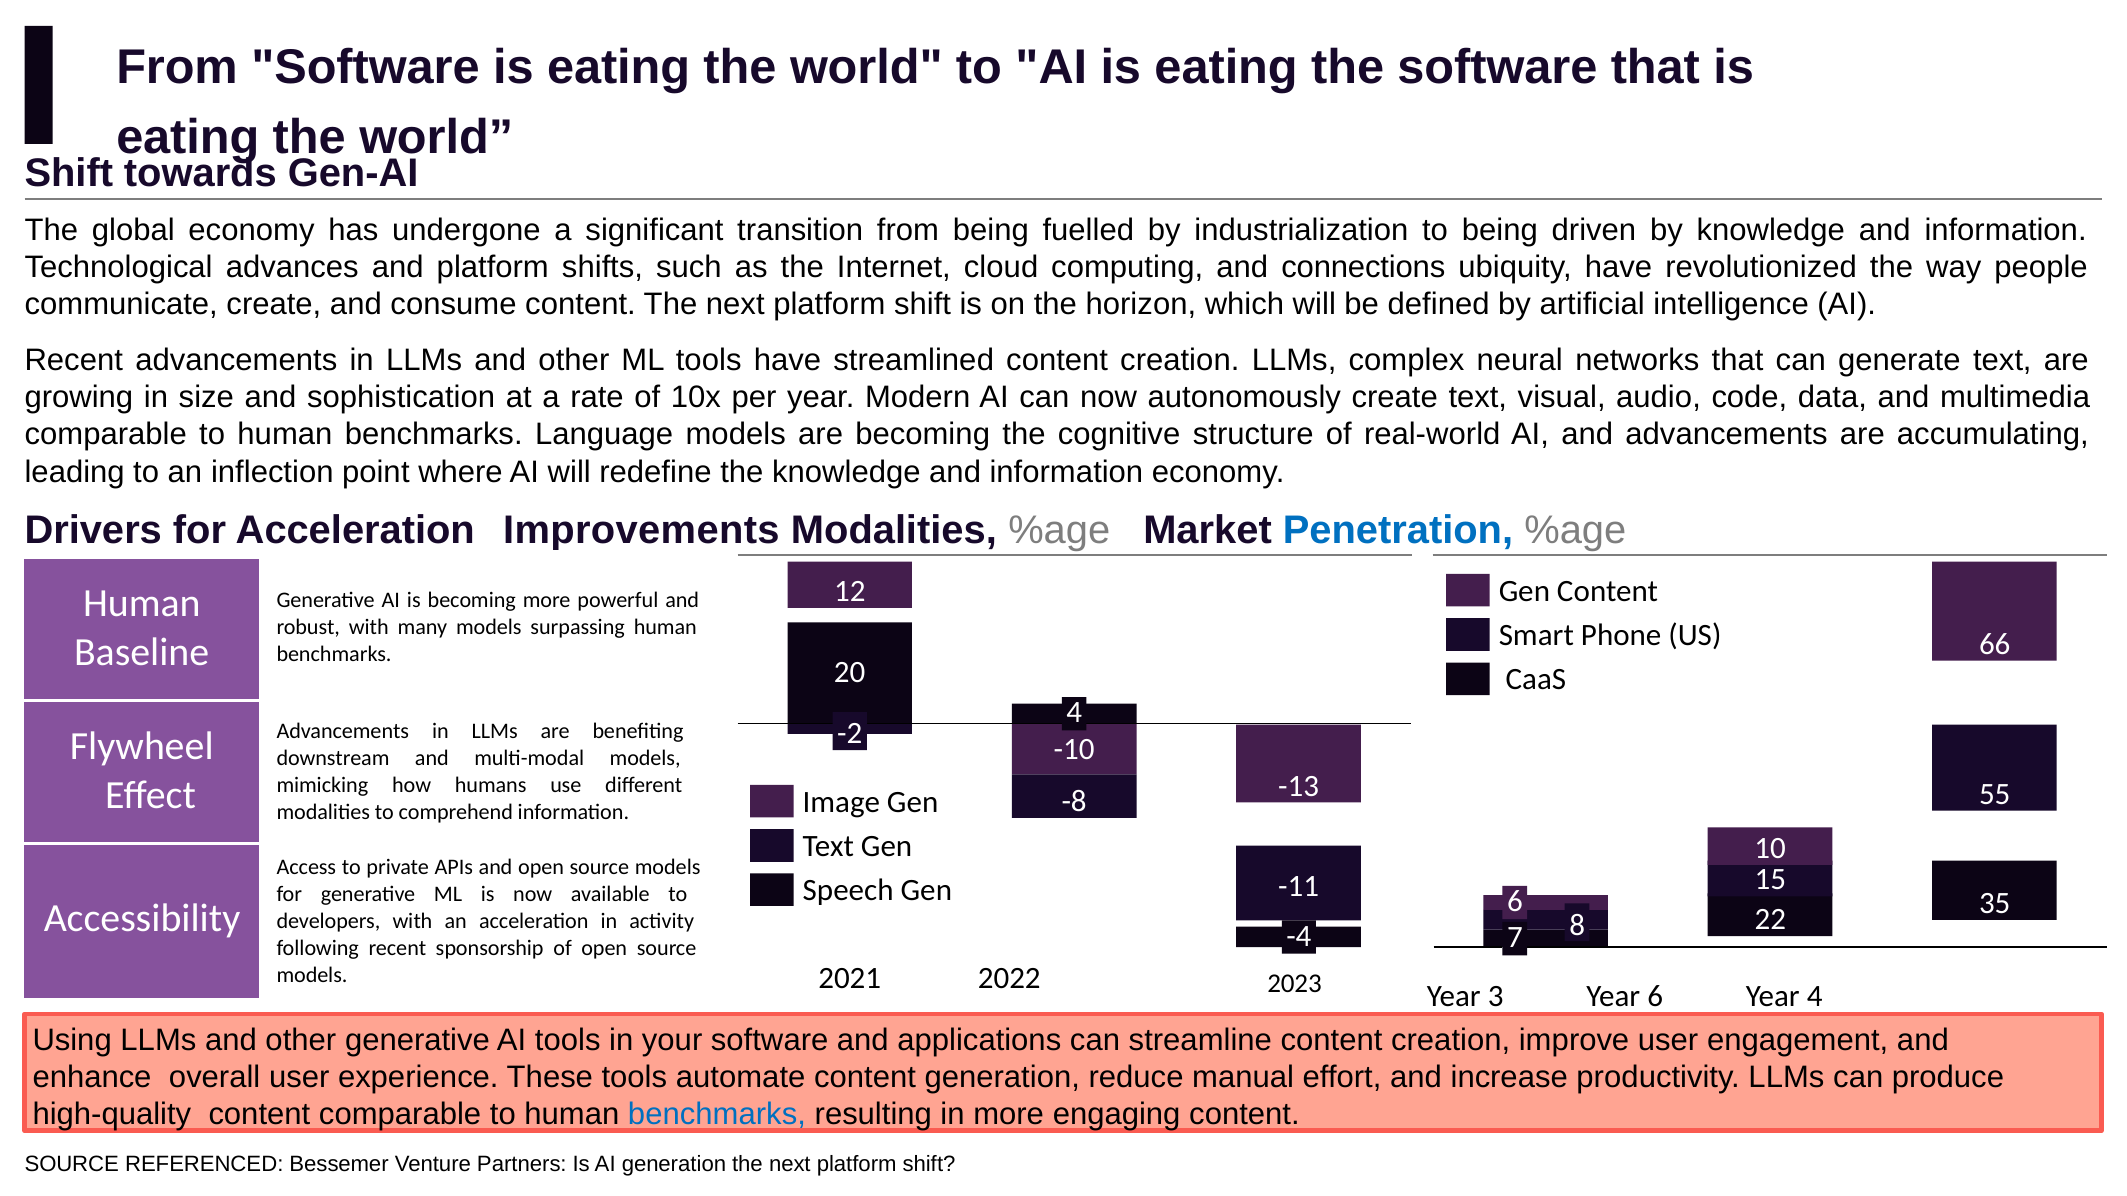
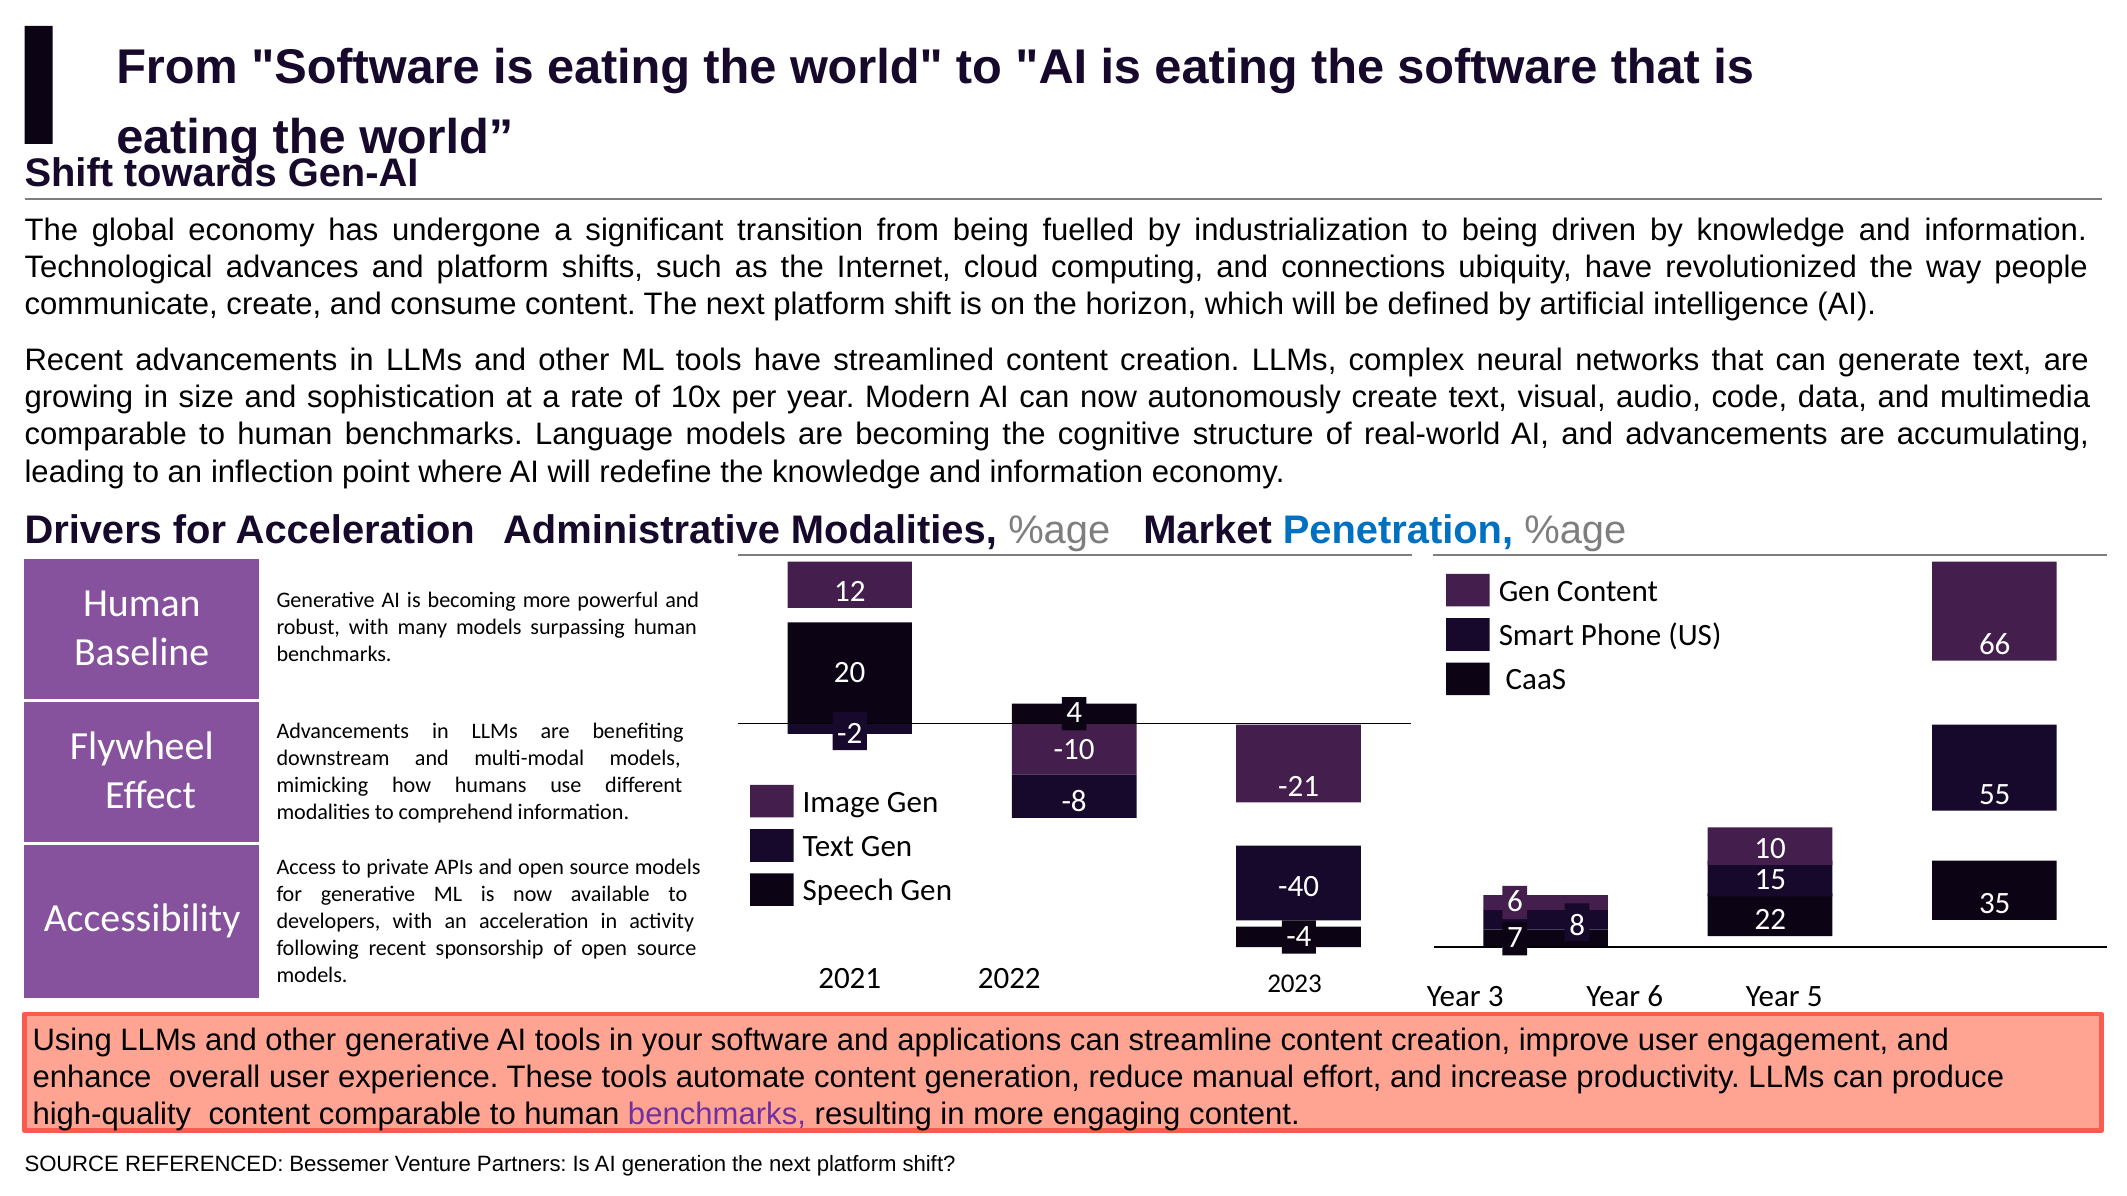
Improvements: Improvements -> Administrative
-13: -13 -> -21
-11: -11 -> -40
Year 4: 4 -> 5
benchmarks at (717, 1115) colour: blue -> purple
